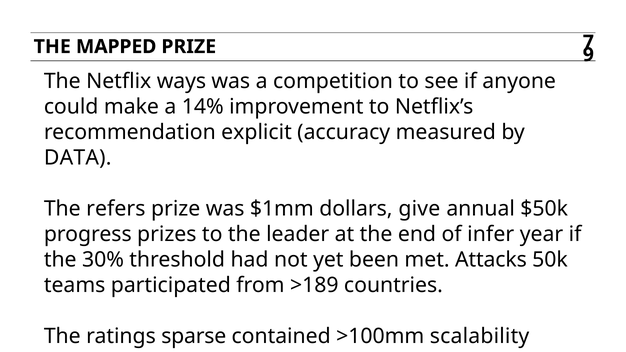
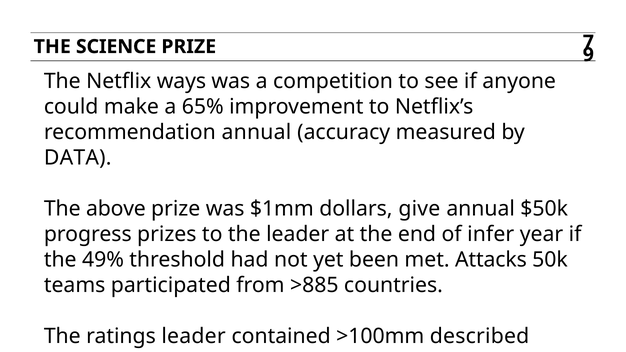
MAPPED: MAPPED -> SCIENCE
14%: 14% -> 65%
recommendation explicit: explicit -> annual
refers: refers -> above
30%: 30% -> 49%
>189: >189 -> >885
ratings sparse: sparse -> leader
scalability: scalability -> described
